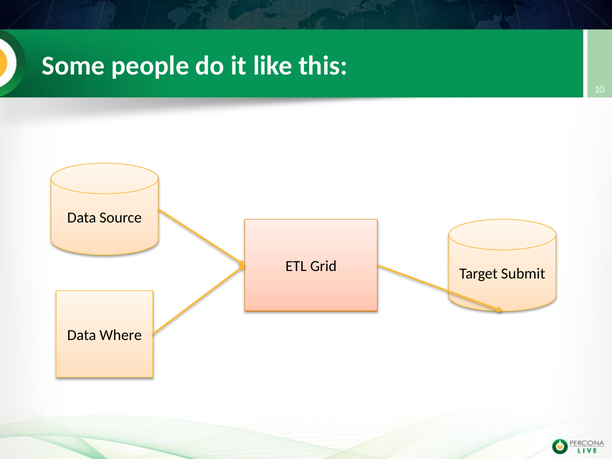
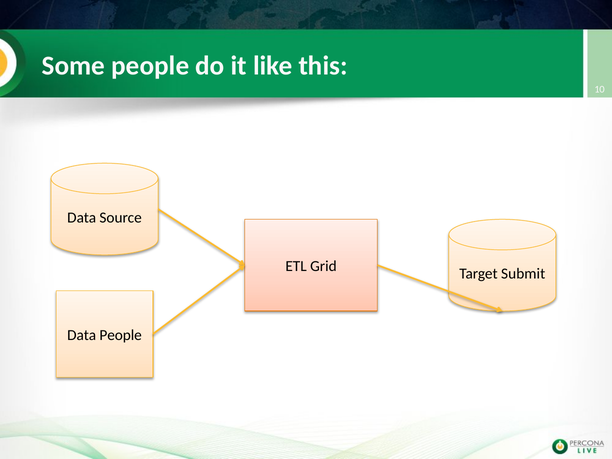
Data Where: Where -> People
